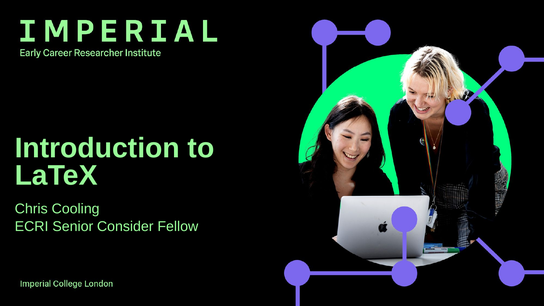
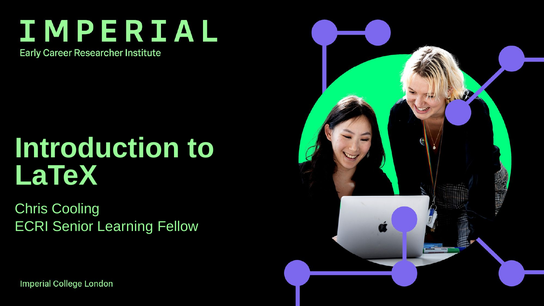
Consider: Consider -> Learning
